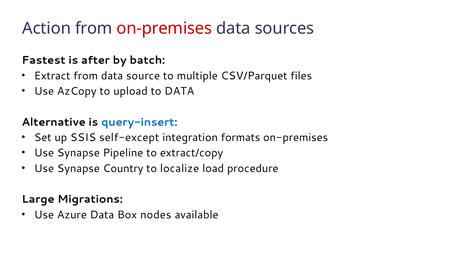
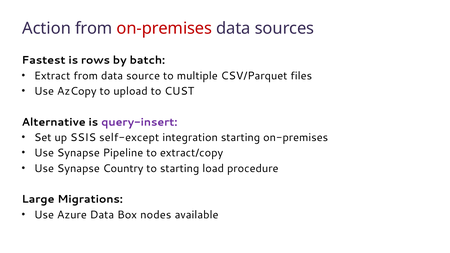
after: after -> rows
to DATA: DATA -> CUST
query-insert colour: blue -> purple
integration formats: formats -> starting
to localize: localize -> starting
